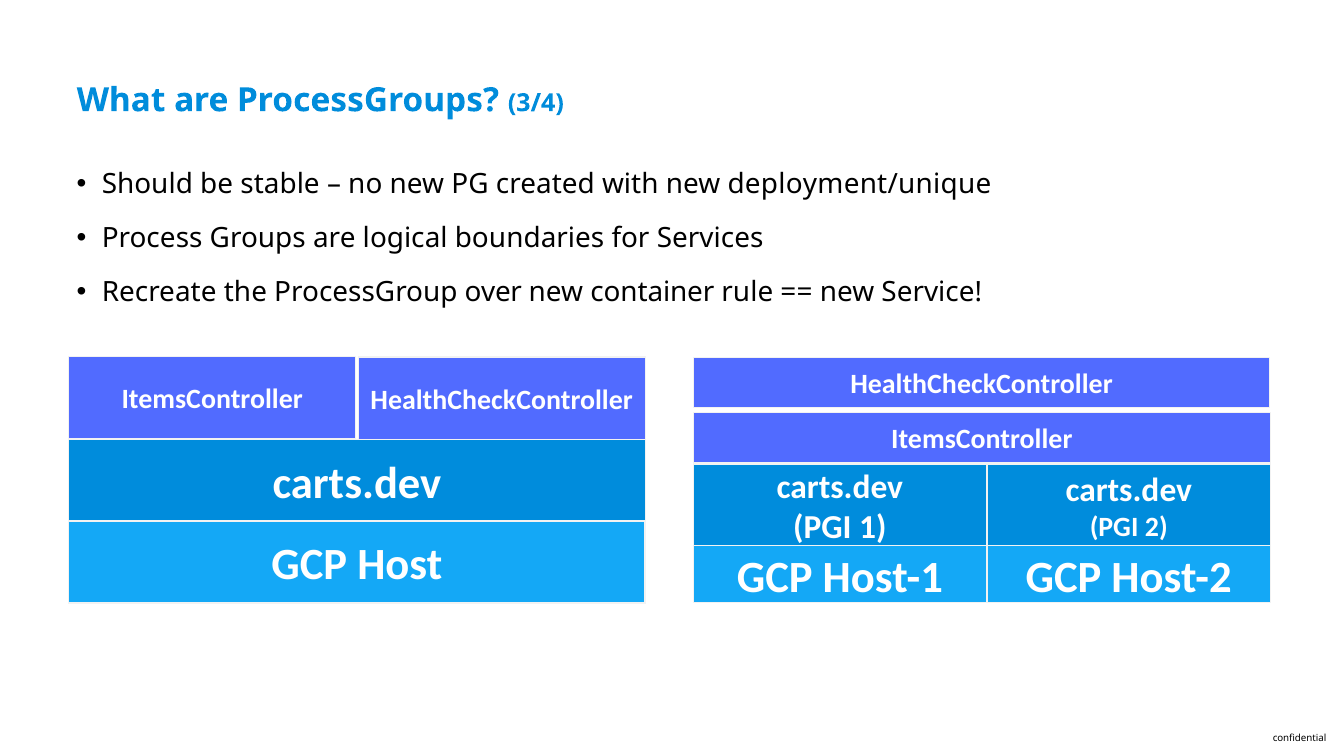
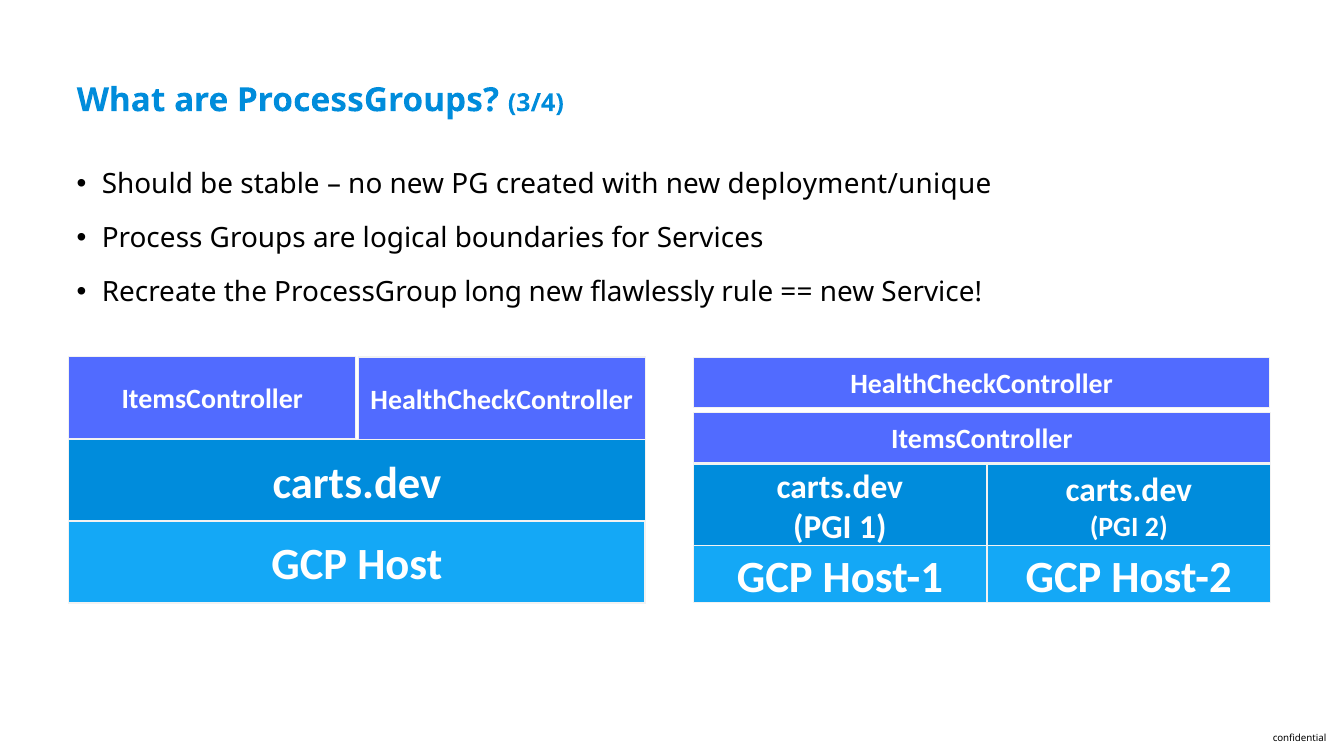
over: over -> long
container: container -> flawlessly
